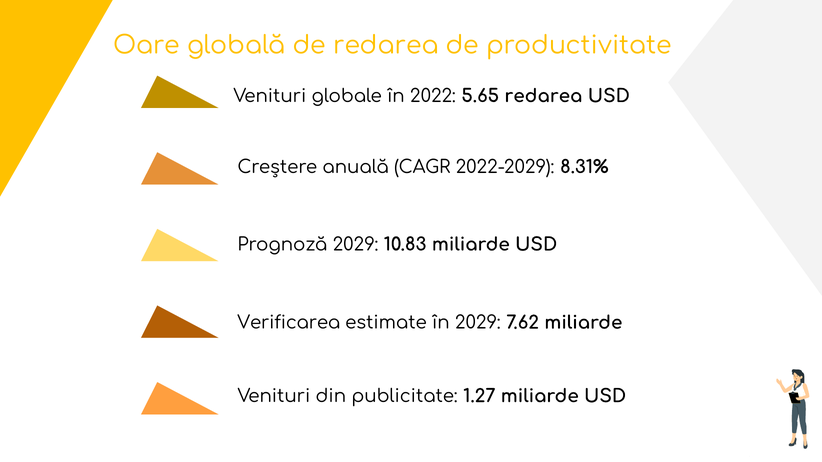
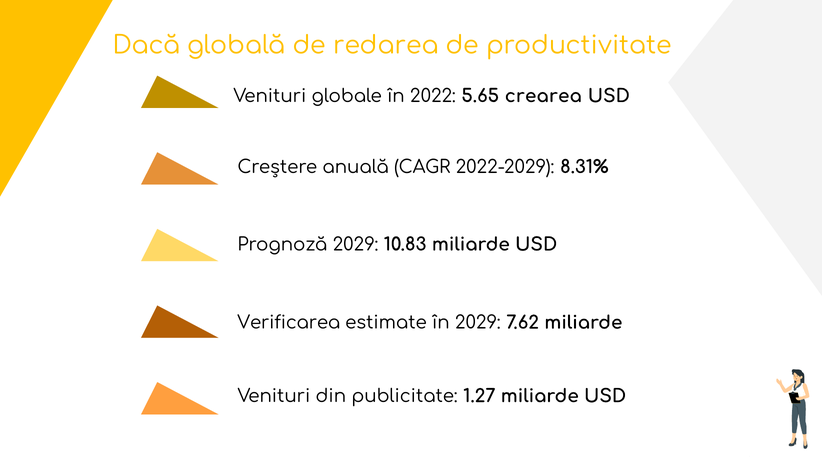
Oare: Oare -> Dacă
5.65 redarea: redarea -> crearea
